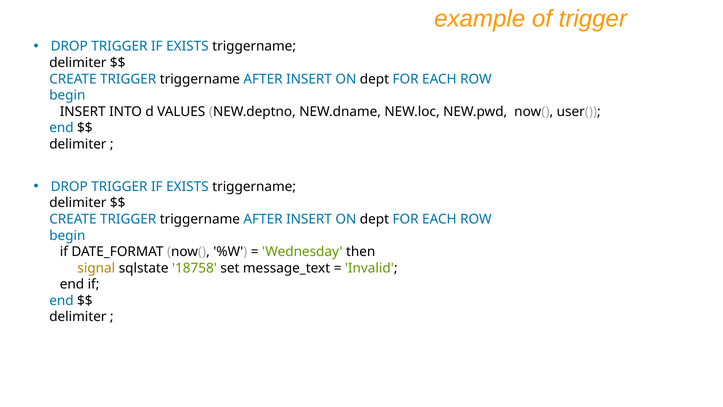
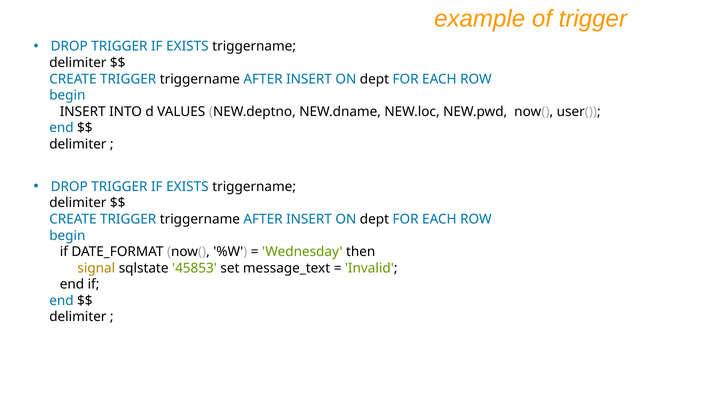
18758: 18758 -> 45853
